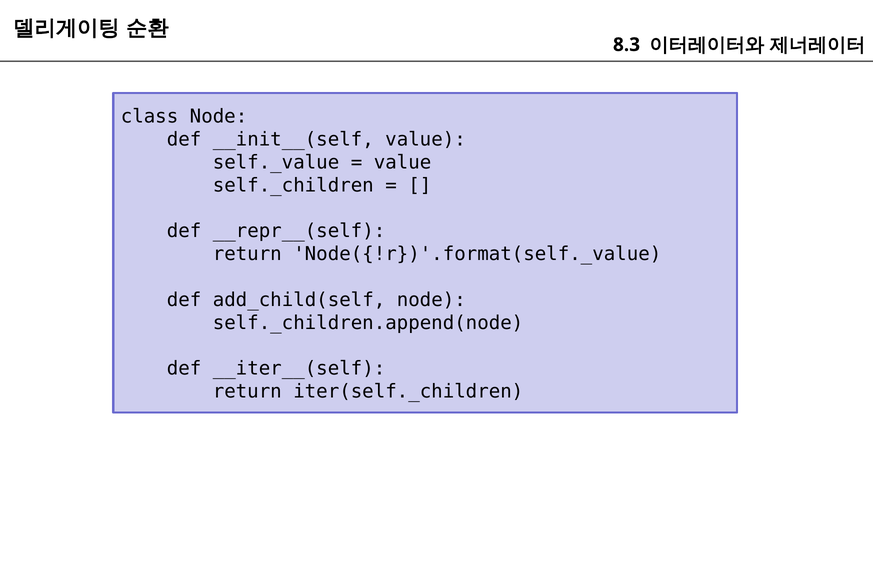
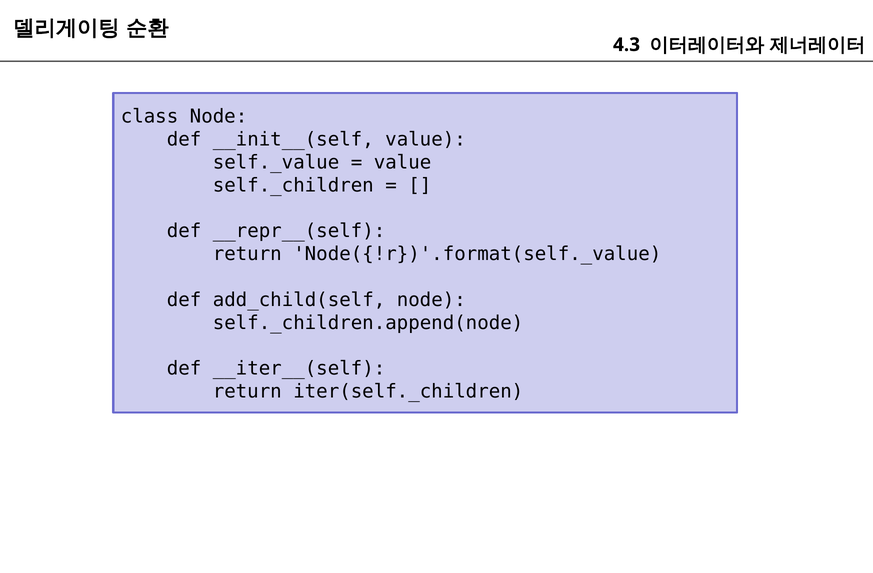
8.3: 8.3 -> 4.3
